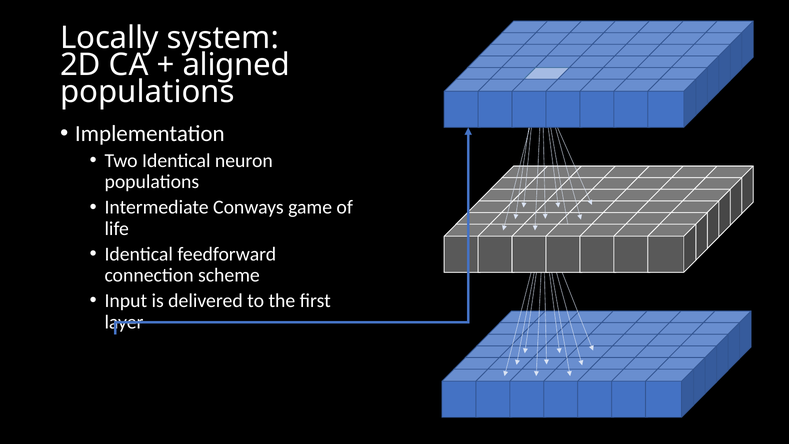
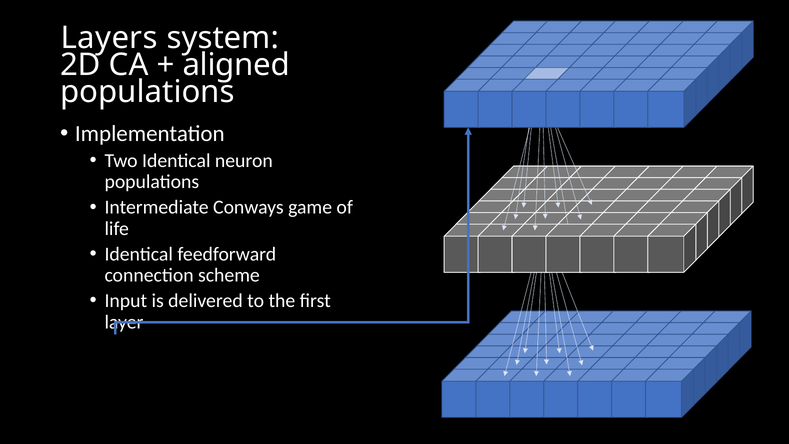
Locally: Locally -> Layers
